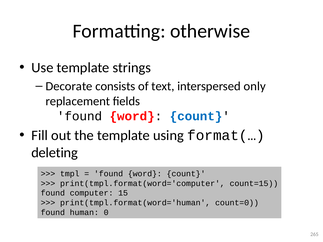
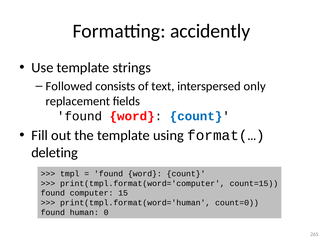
otherwise: otherwise -> accidently
Decorate: Decorate -> Followed
